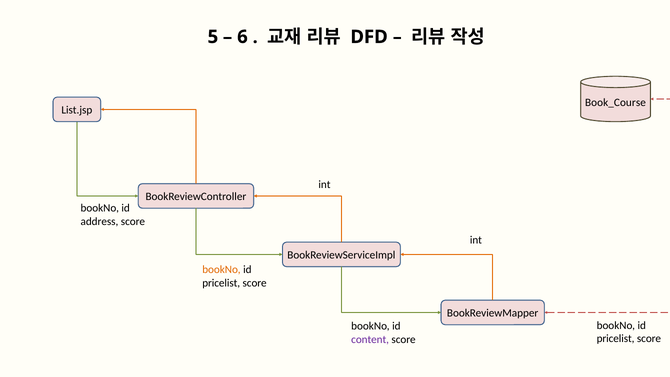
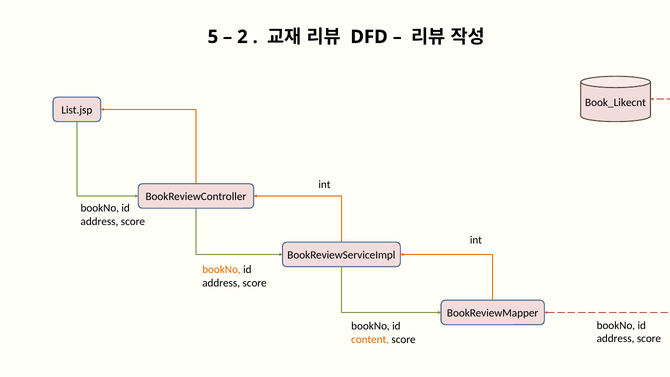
6: 6 -> 2
Book_Course: Book_Course -> Book_Likecnt
pricelist at (221, 283): pricelist -> address
pricelist at (616, 339): pricelist -> address
content colour: purple -> orange
